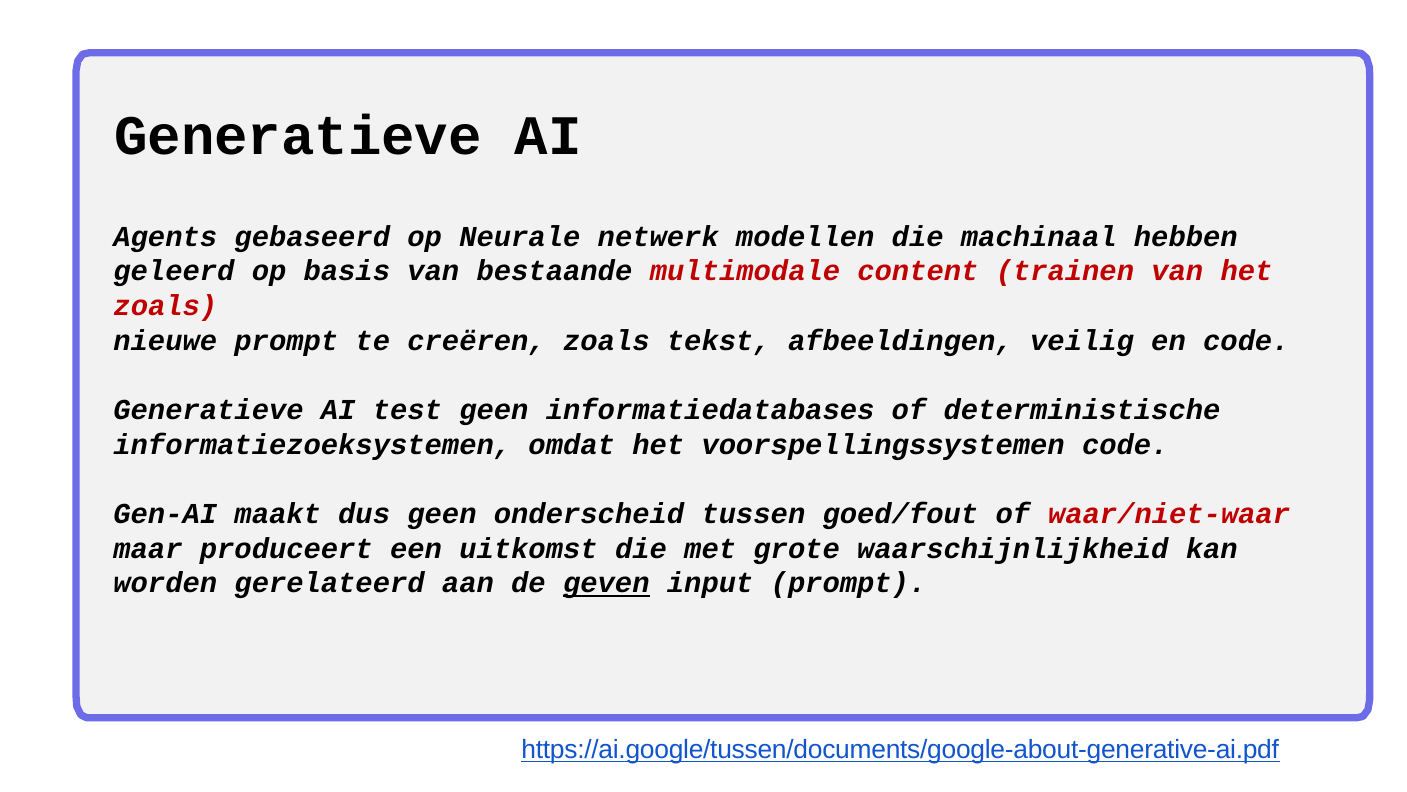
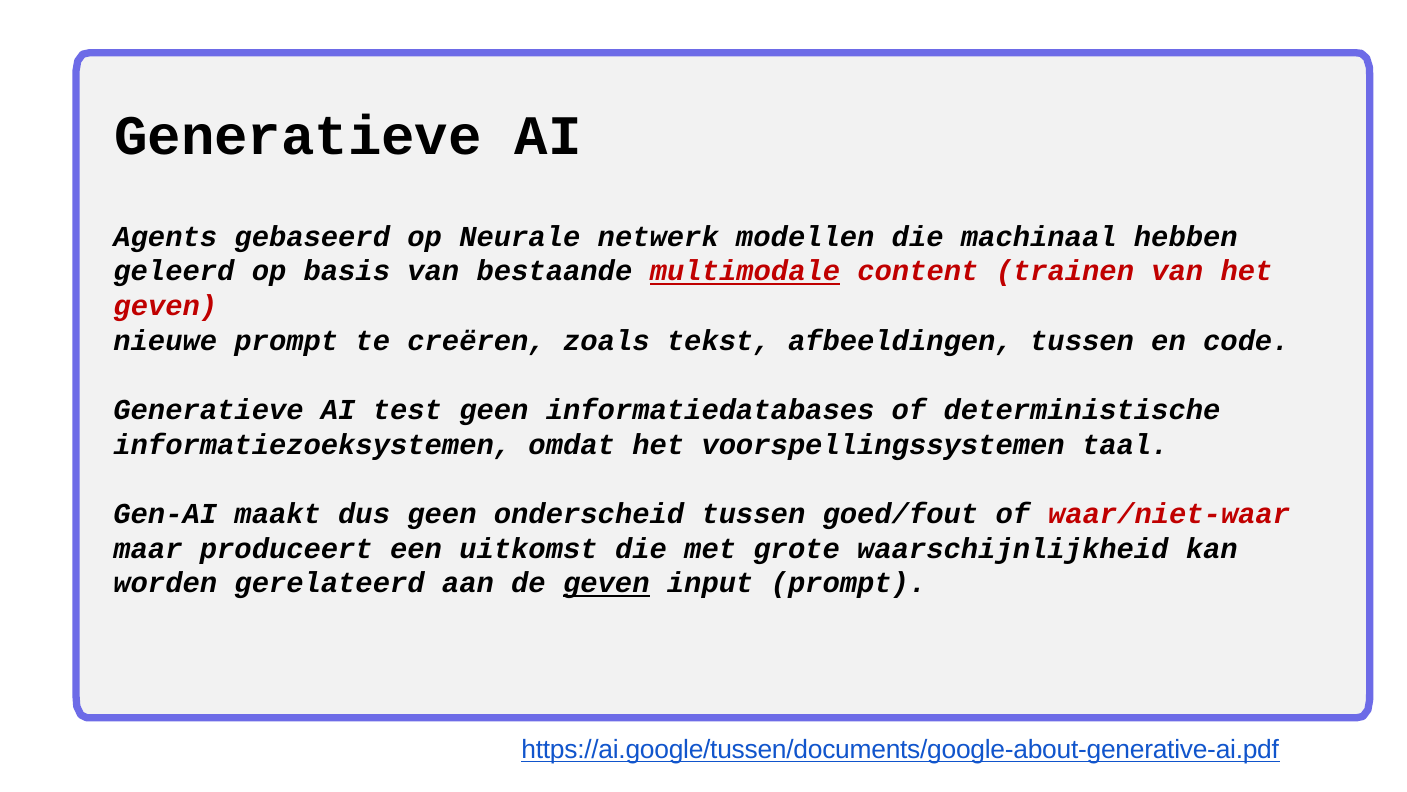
multimodale underline: none -> present
zoals at (165, 306): zoals -> geven
afbeeldingen veilig: veilig -> tussen
voorspellingssystemen code: code -> taal
